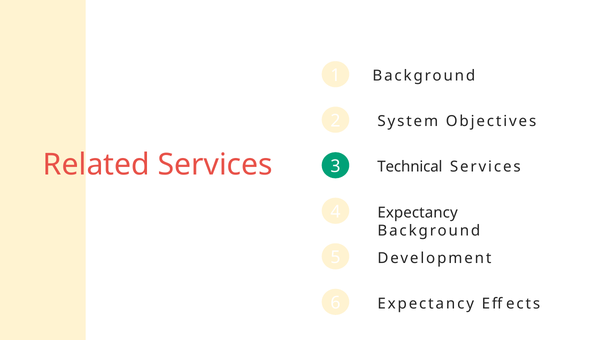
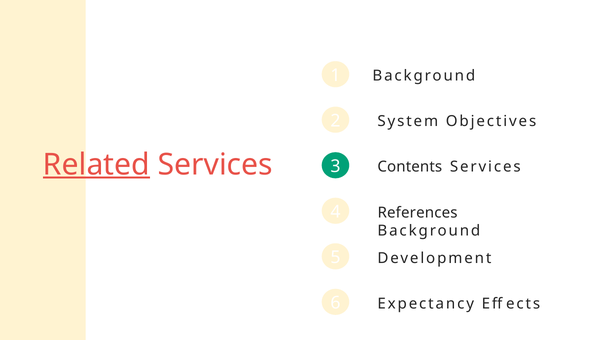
Related underline: none -> present
Technical: Technical -> Contents
4 Expectancy: Expectancy -> References
